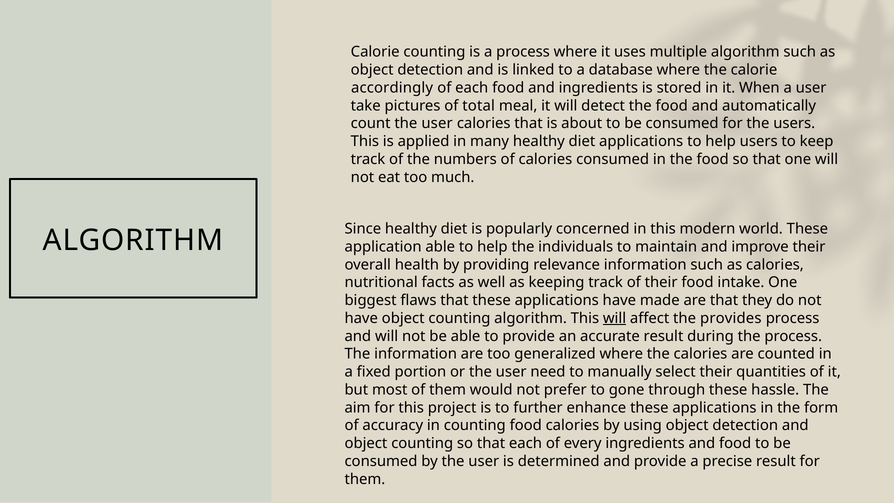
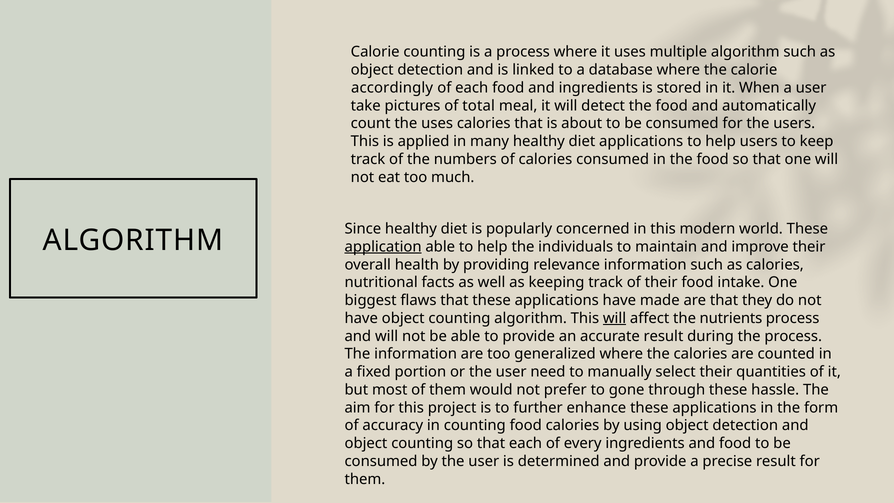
count the user: user -> uses
application underline: none -> present
provides: provides -> nutrients
